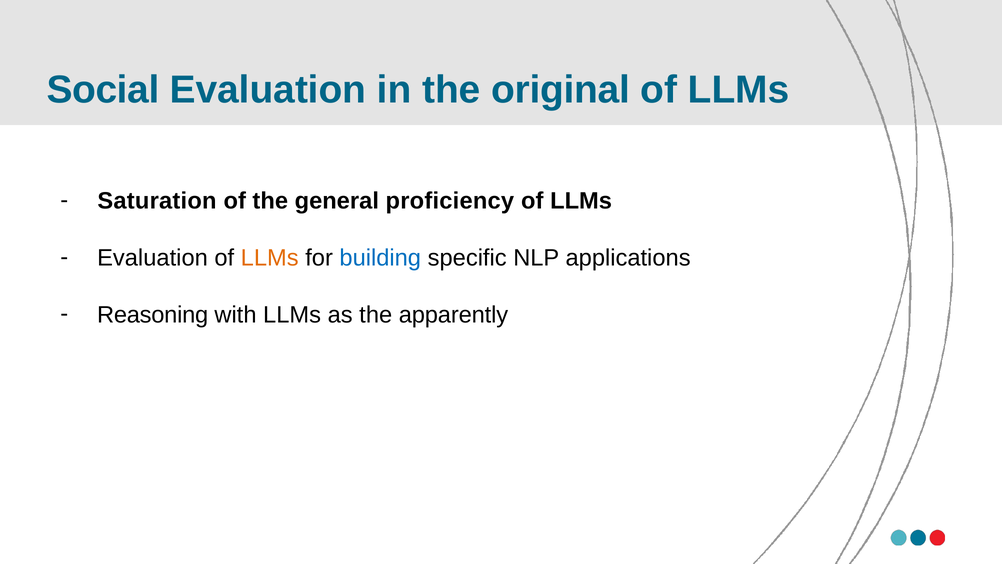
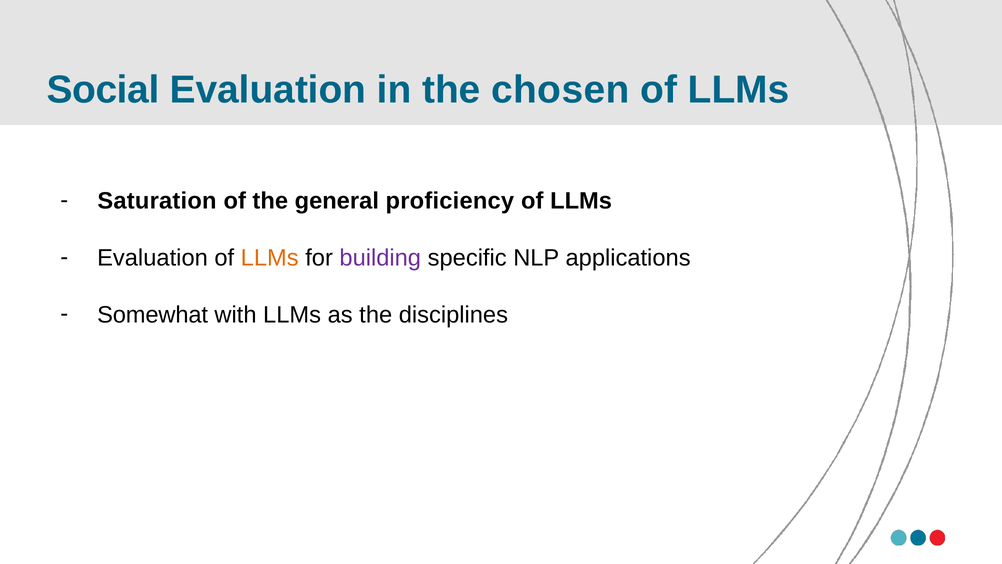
original: original -> chosen
building colour: blue -> purple
Reasoning: Reasoning -> Somewhat
apparently: apparently -> disciplines
